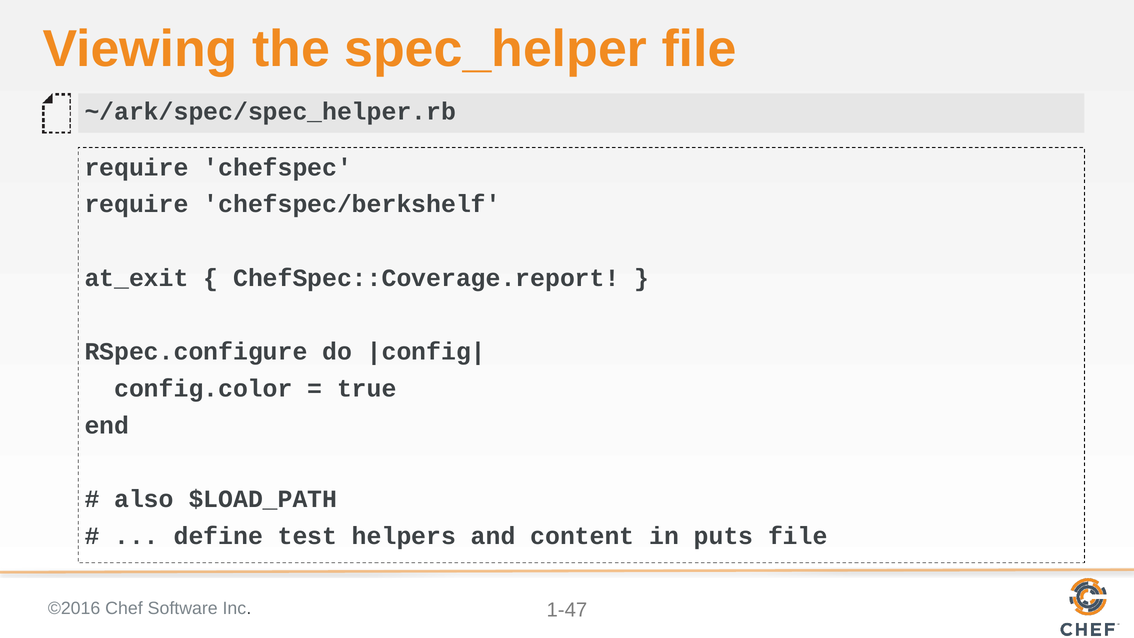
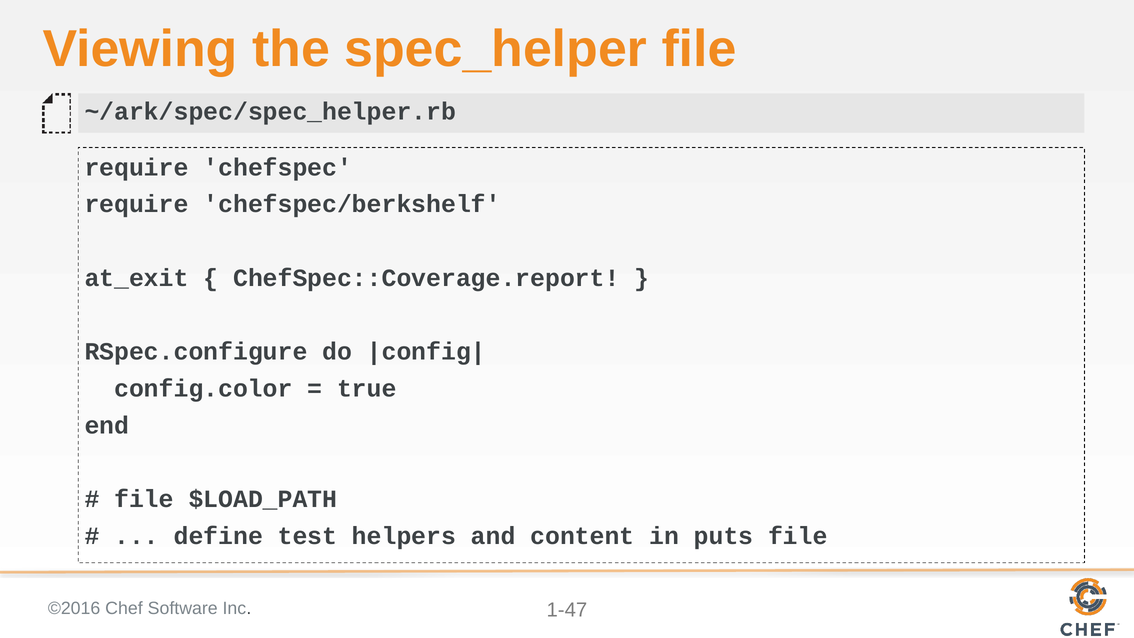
also at (144, 499): also -> file
